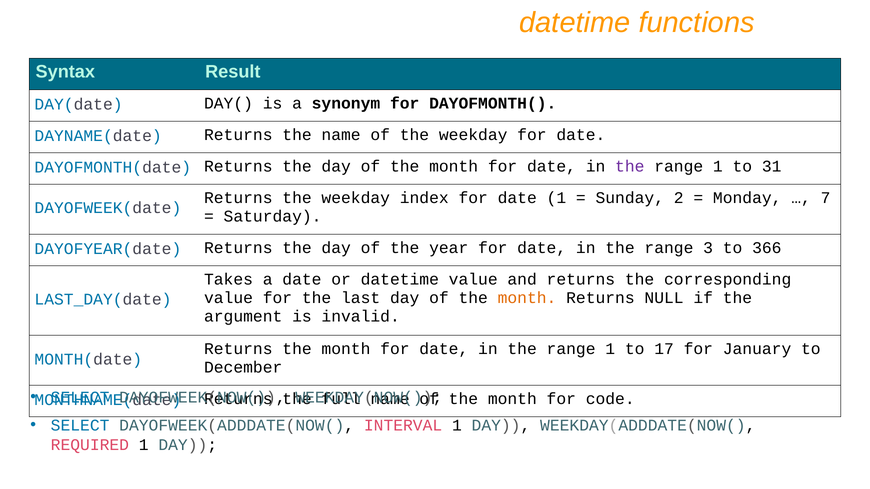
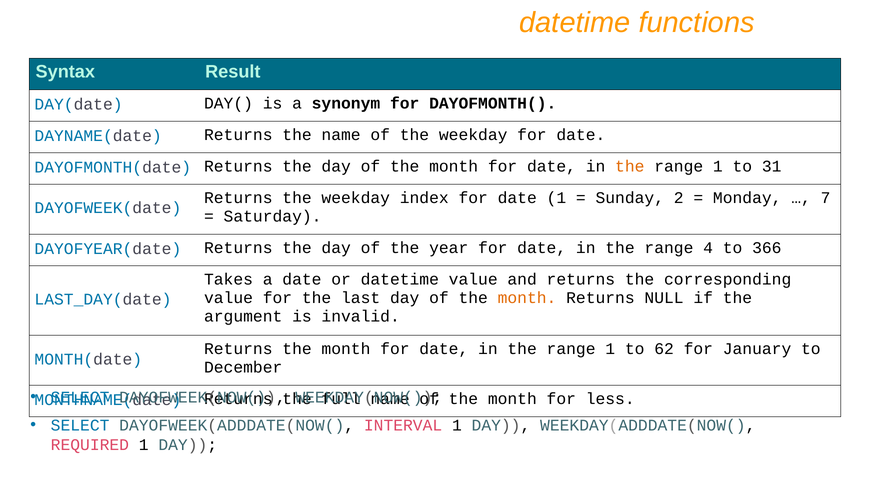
the at (630, 166) colour: purple -> orange
3: 3 -> 4
17: 17 -> 62
code: code -> less
